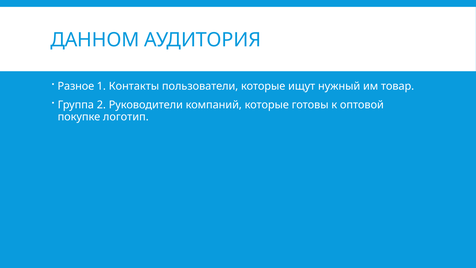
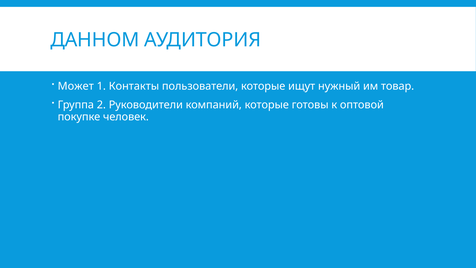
Разное: Разное -> Может
логотип: логотип -> человек
